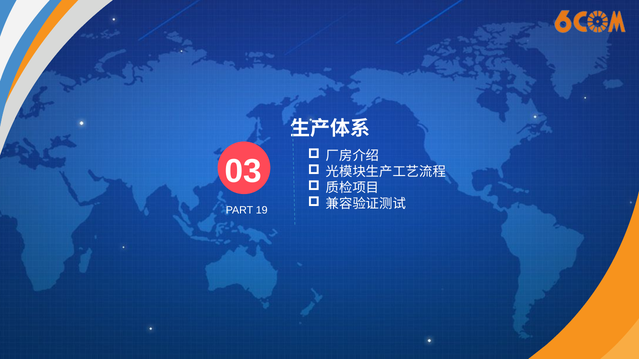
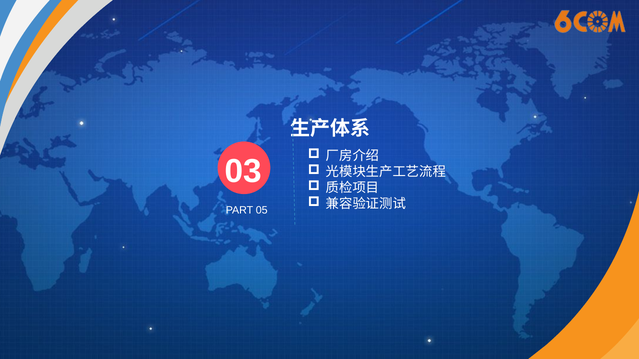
19: 19 -> 05
